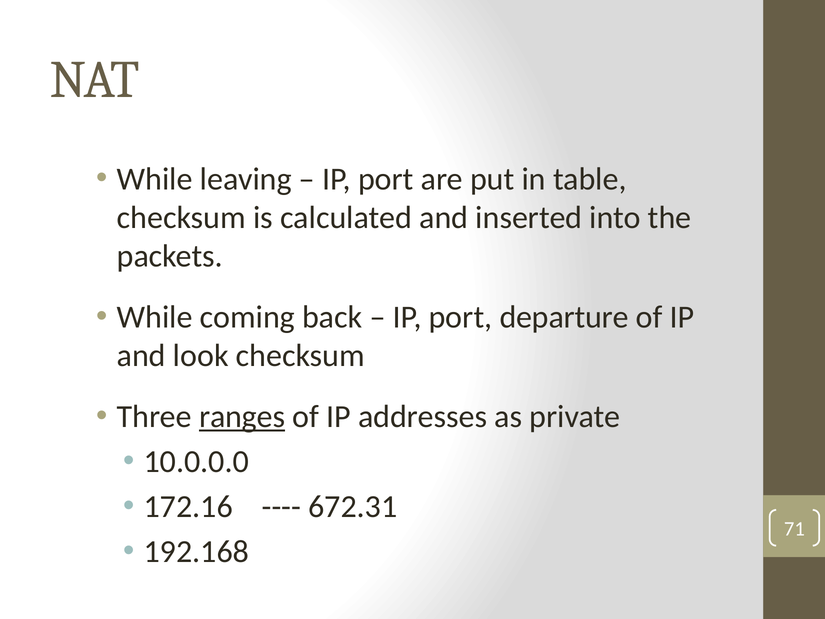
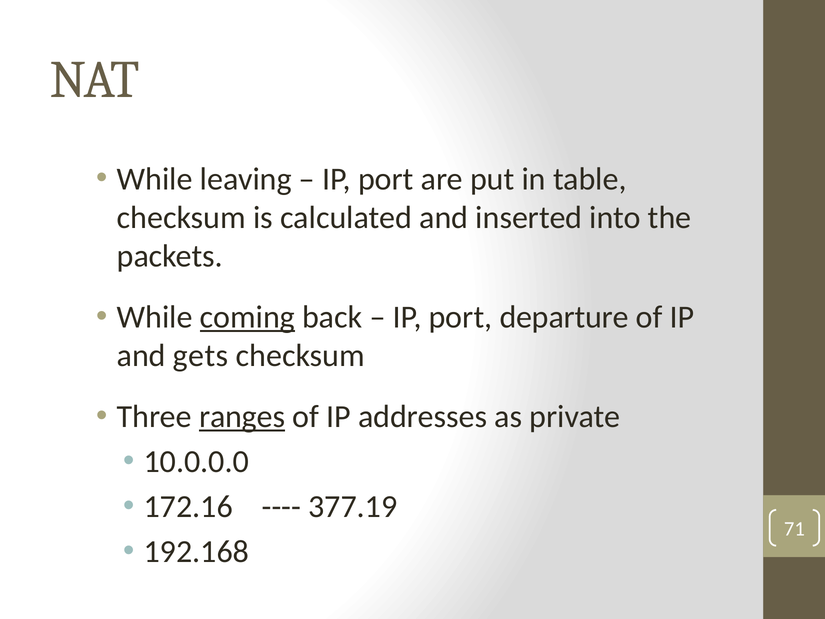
coming underline: none -> present
look: look -> gets
672.31: 672.31 -> 377.19
